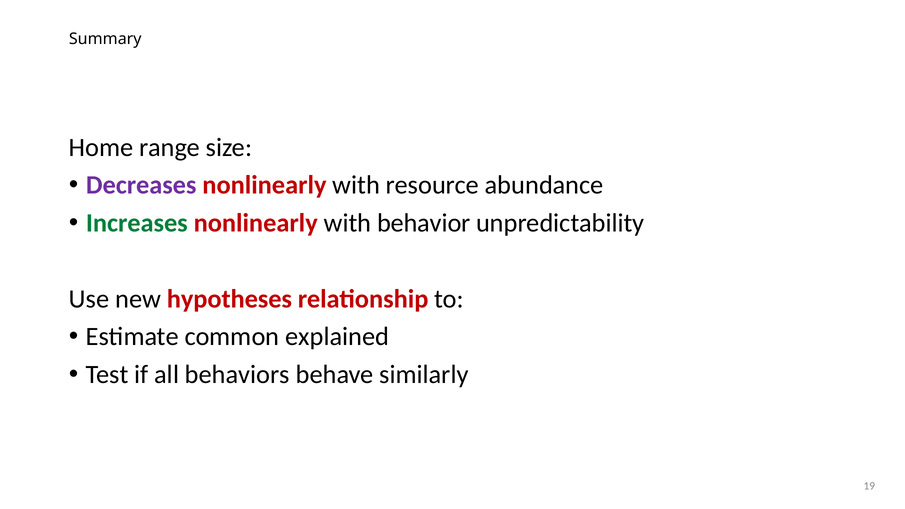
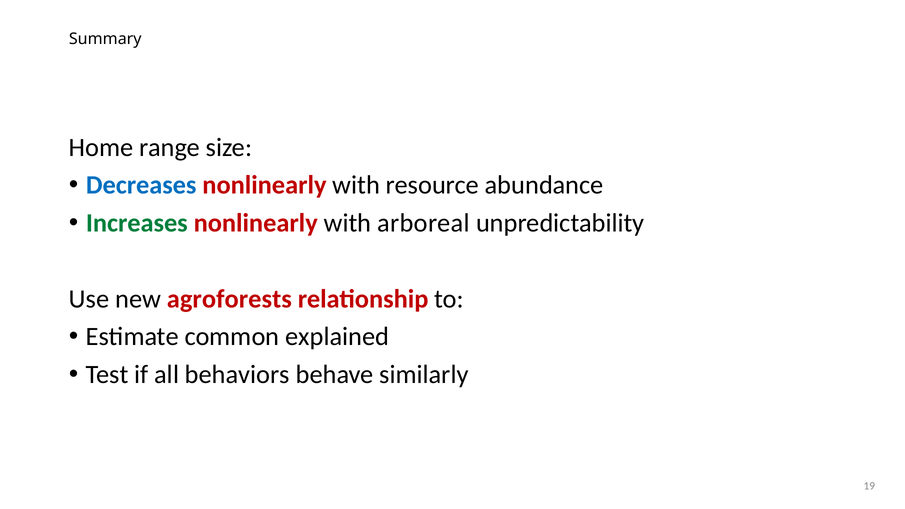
Decreases colour: purple -> blue
behavior: behavior -> arboreal
hypotheses: hypotheses -> agroforests
